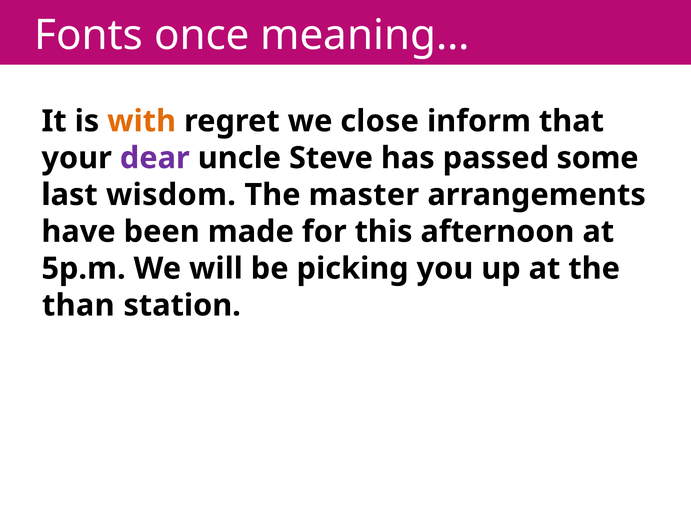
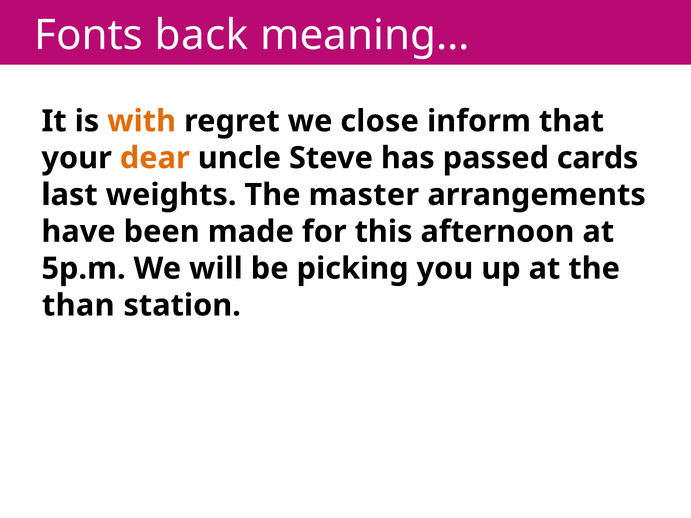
once: once -> back
dear colour: purple -> orange
some: some -> cards
wisdom: wisdom -> weights
